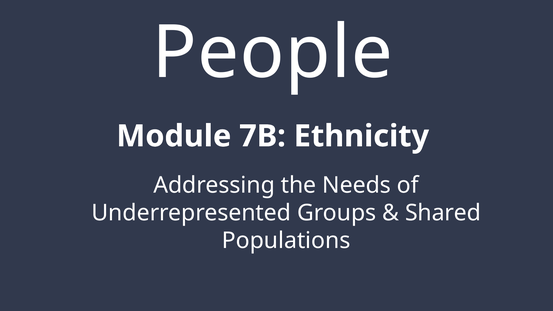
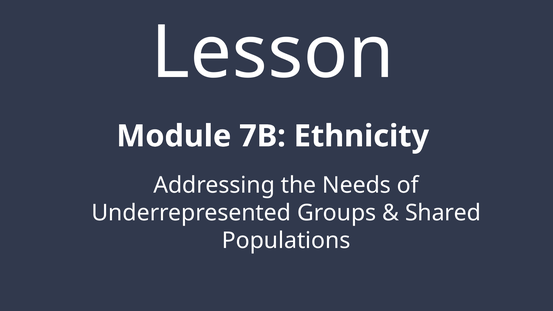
People: People -> Lesson
